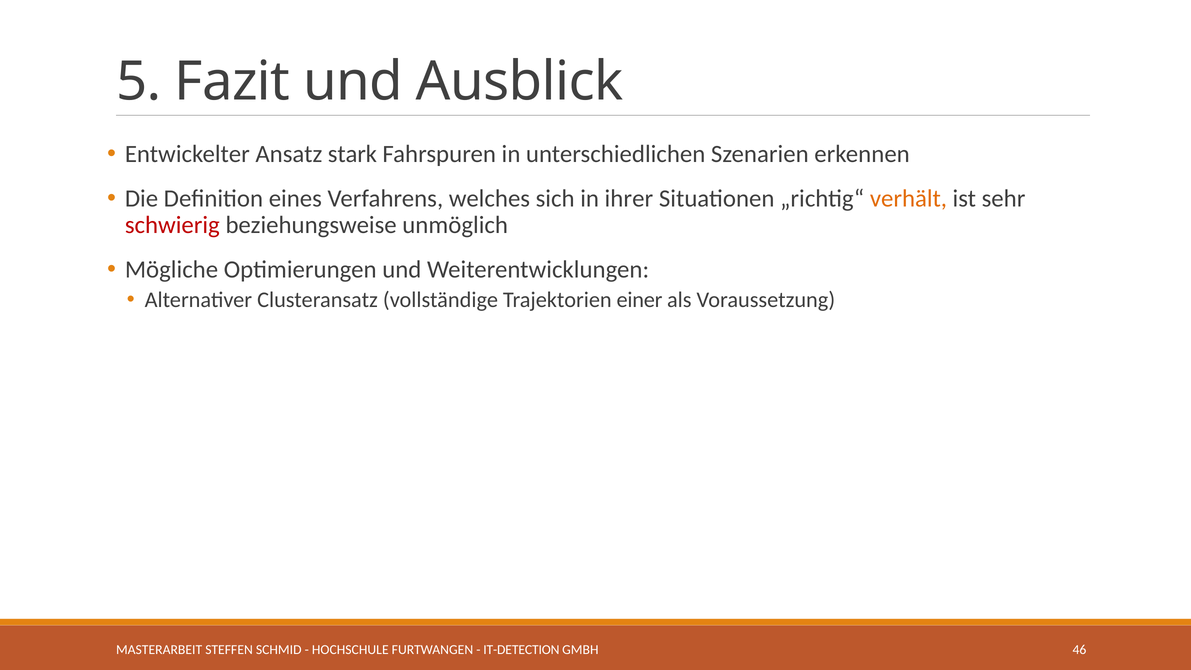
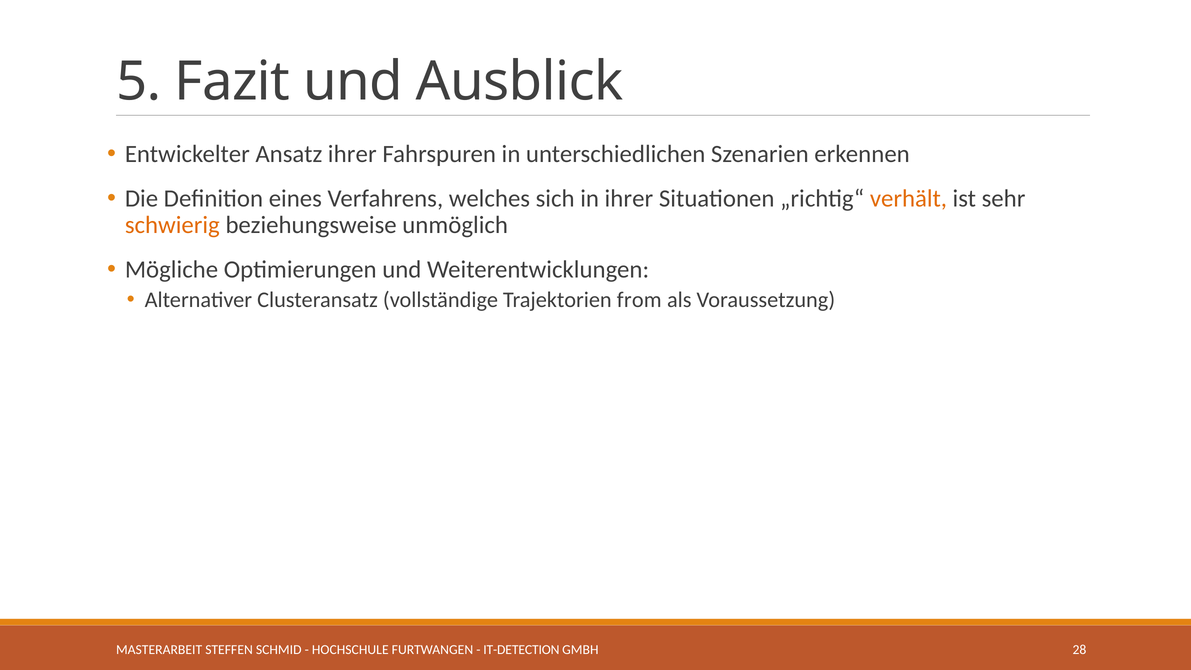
Ansatz stark: stark -> ihrer
schwierig colour: red -> orange
einer: einer -> from
46: 46 -> 28
